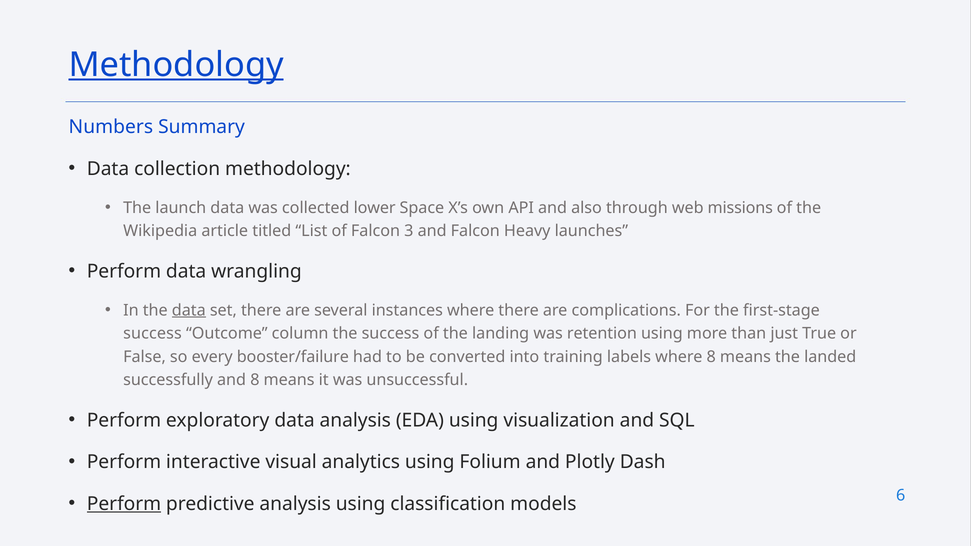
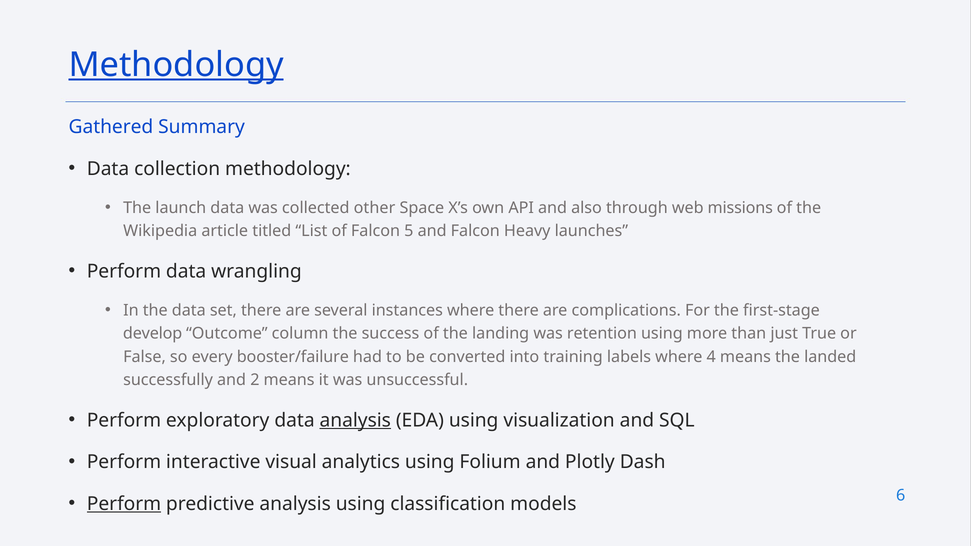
Numbers: Numbers -> Gathered
lower: lower -> other
3: 3 -> 5
data at (189, 310) underline: present -> none
success at (153, 334): success -> develop
where 8: 8 -> 4
and 8: 8 -> 2
analysis at (355, 420) underline: none -> present
